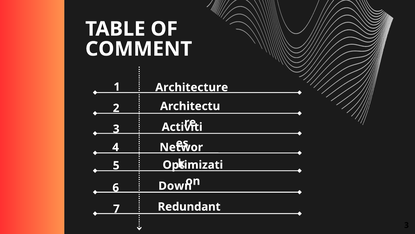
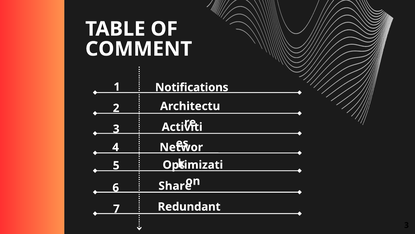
Architecture: Architecture -> Notifications
Down: Down -> Share
